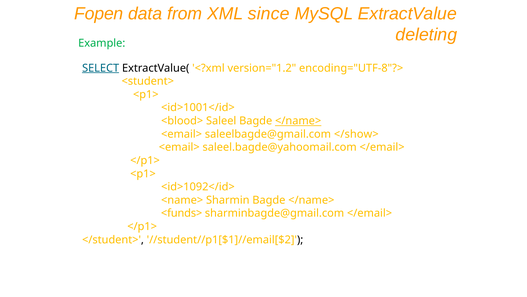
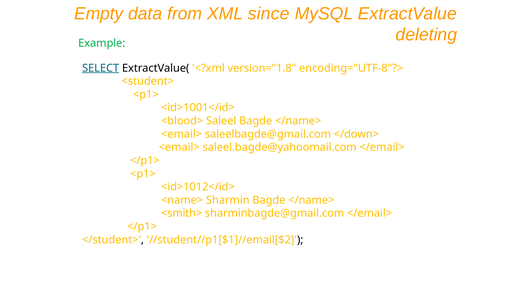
Fopen: Fopen -> Empty
version="1.2: version="1.2 -> version="1.8
</name> at (298, 121) underline: present -> none
</show>: </show> -> </down>
<id>1092</id>: <id>1092</id> -> <id>1012</id>
<funds>: <funds> -> <smith>
